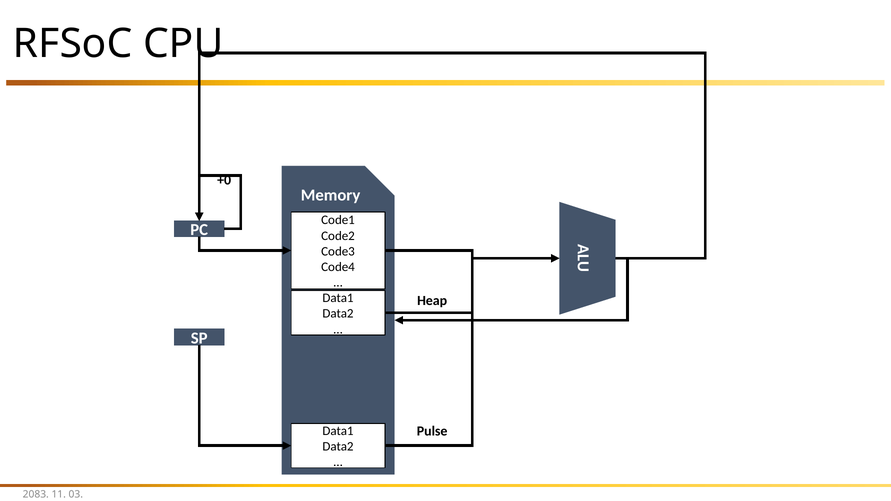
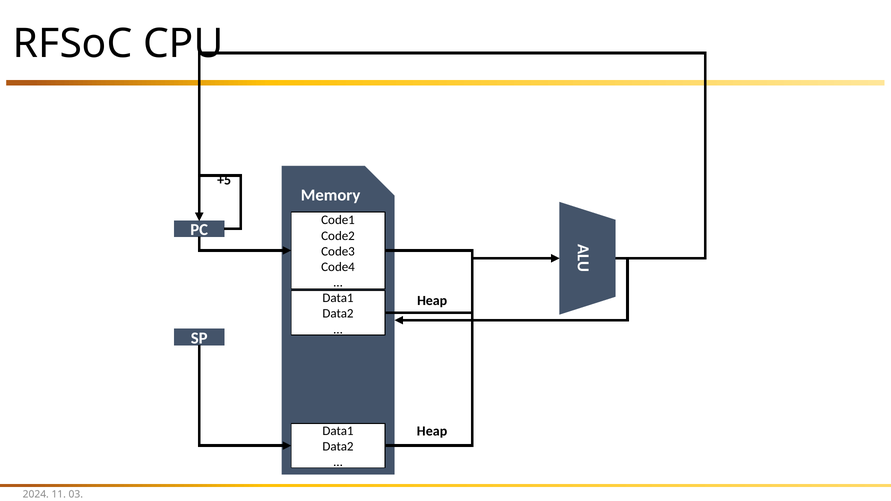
+0: +0 -> +5
Pulse at (432, 431): Pulse -> Heap
2083: 2083 -> 2024
